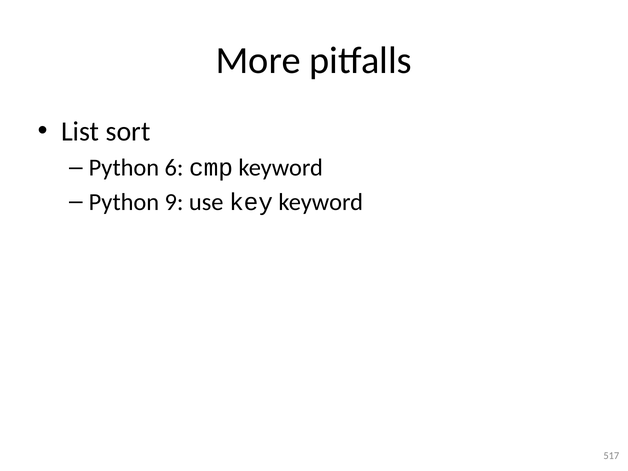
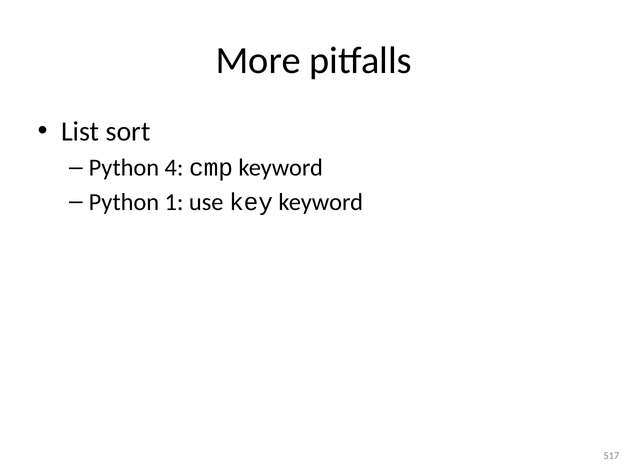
6: 6 -> 4
9: 9 -> 1
